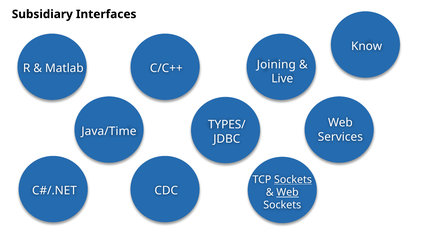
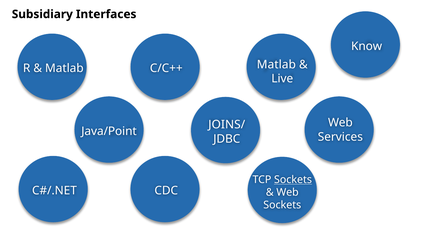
Joining at (276, 64): Joining -> Matlab
TYPES/: TYPES/ -> JOINS/
Java/Time: Java/Time -> Java/Point
Web at (287, 192) underline: present -> none
